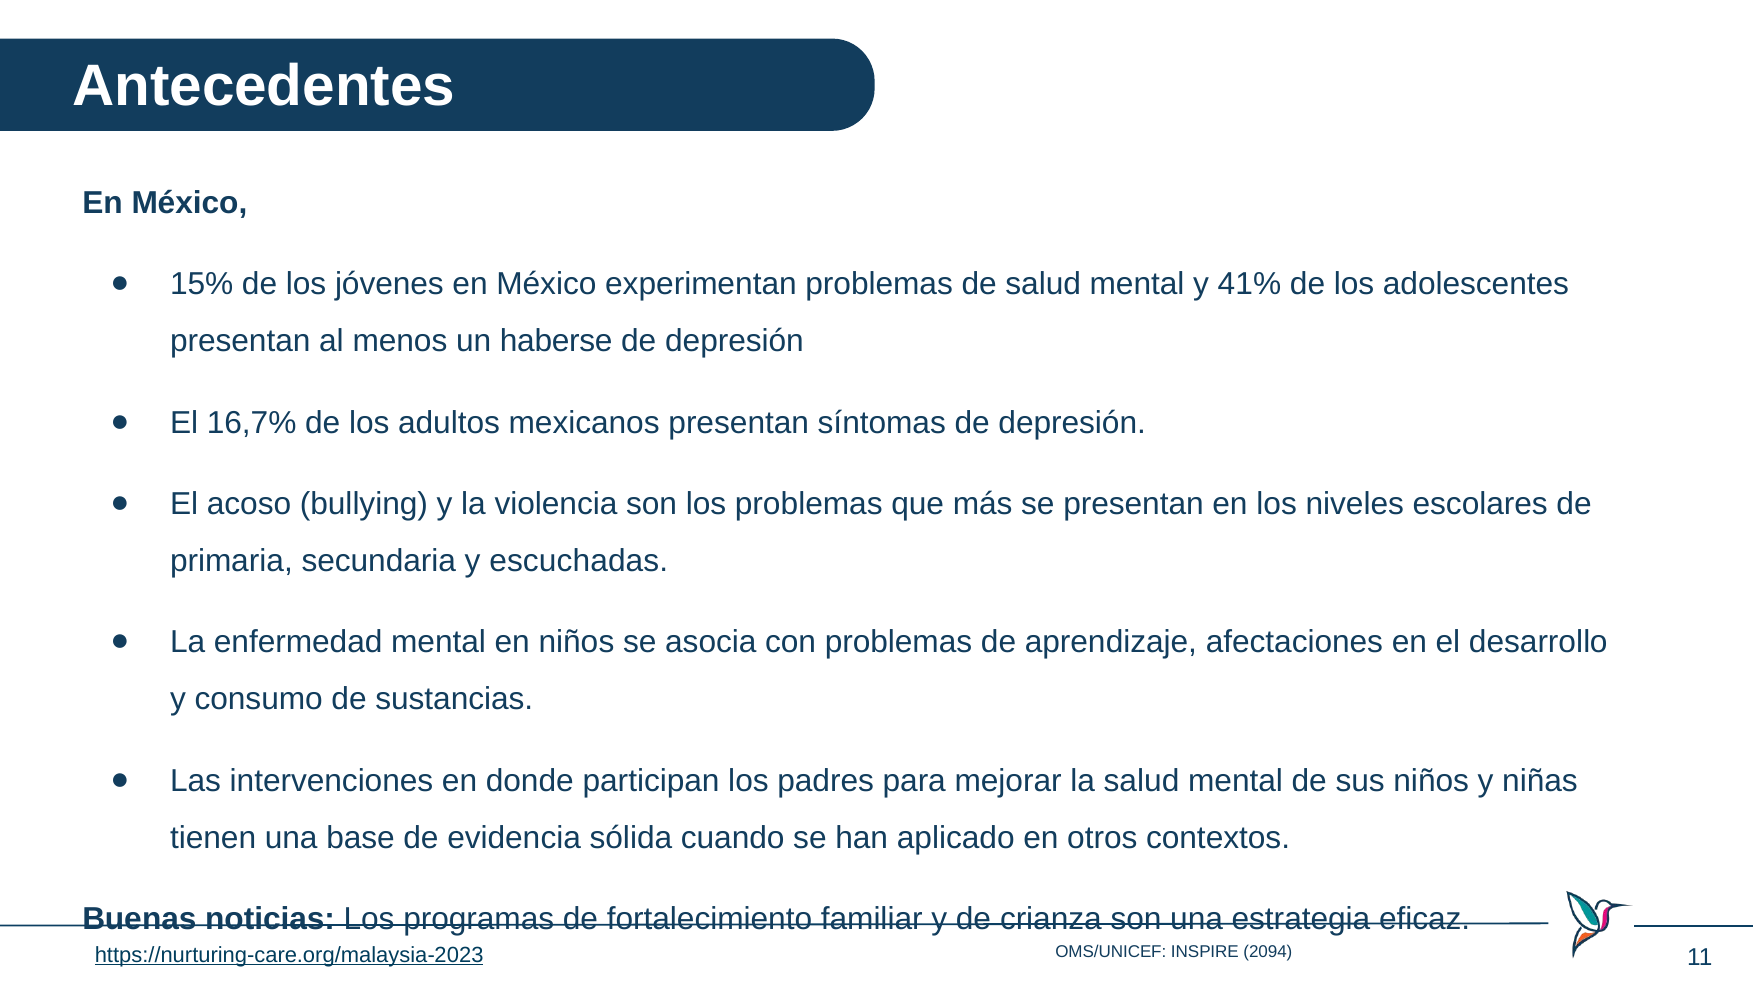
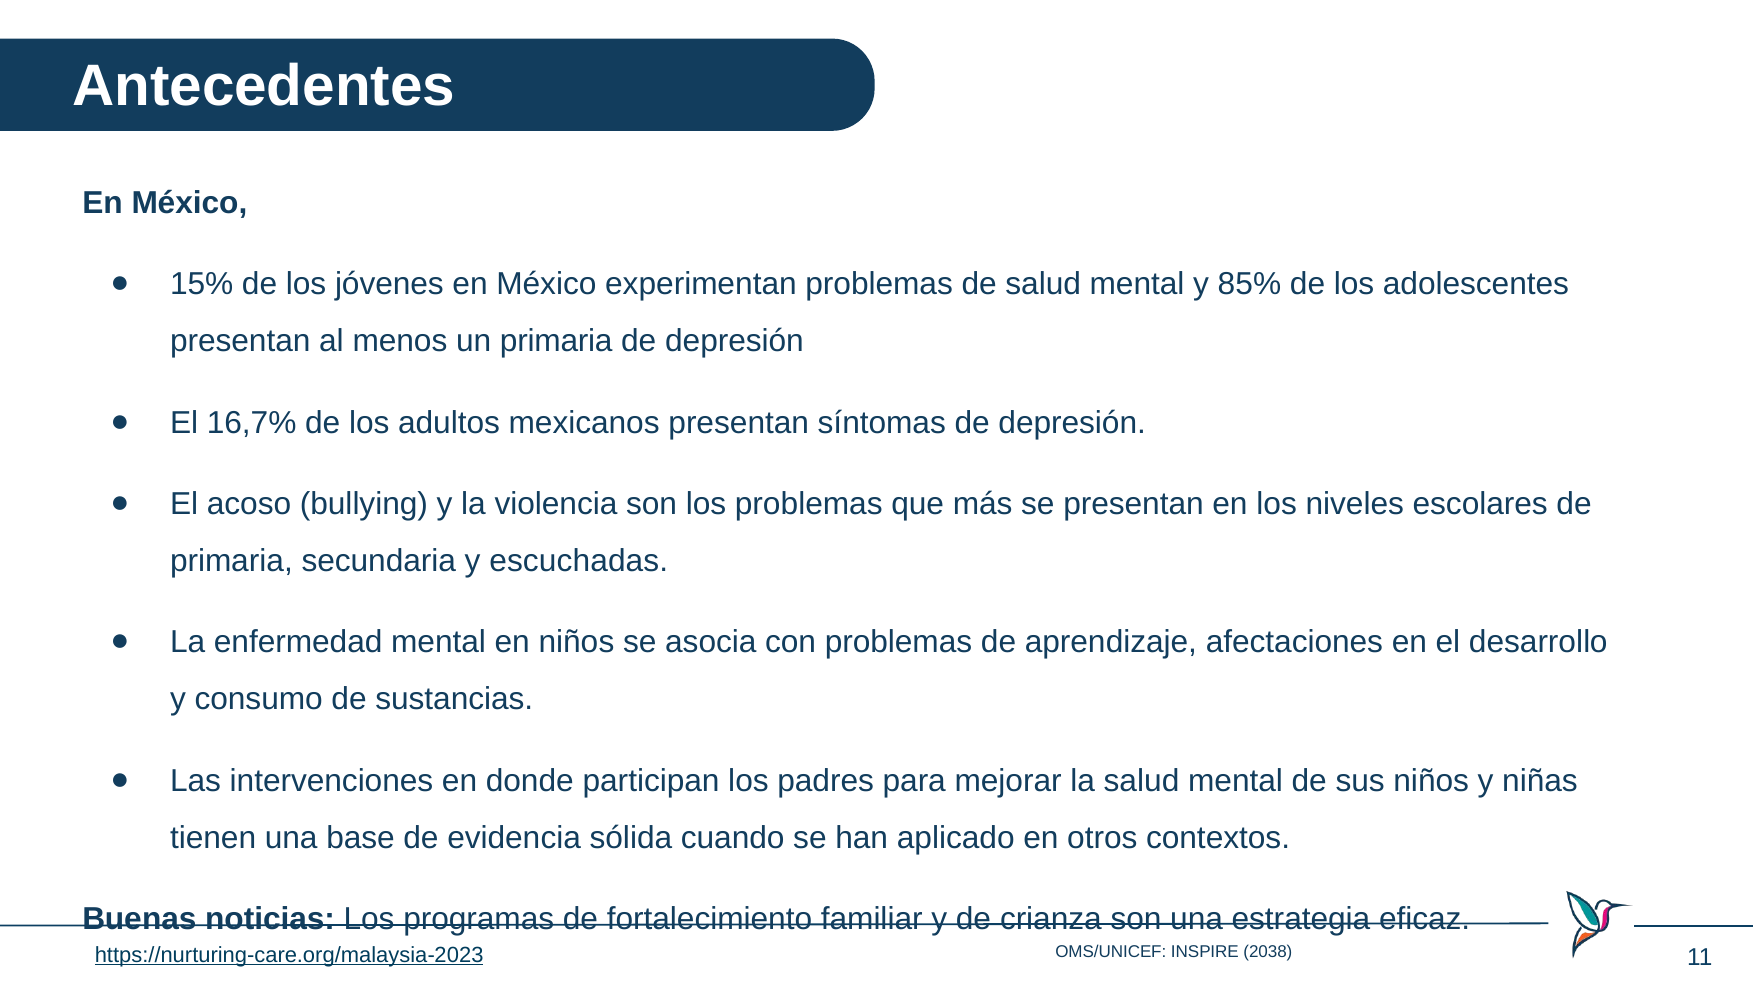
41%: 41% -> 85%
un haberse: haberse -> primaria
2094: 2094 -> 2038
